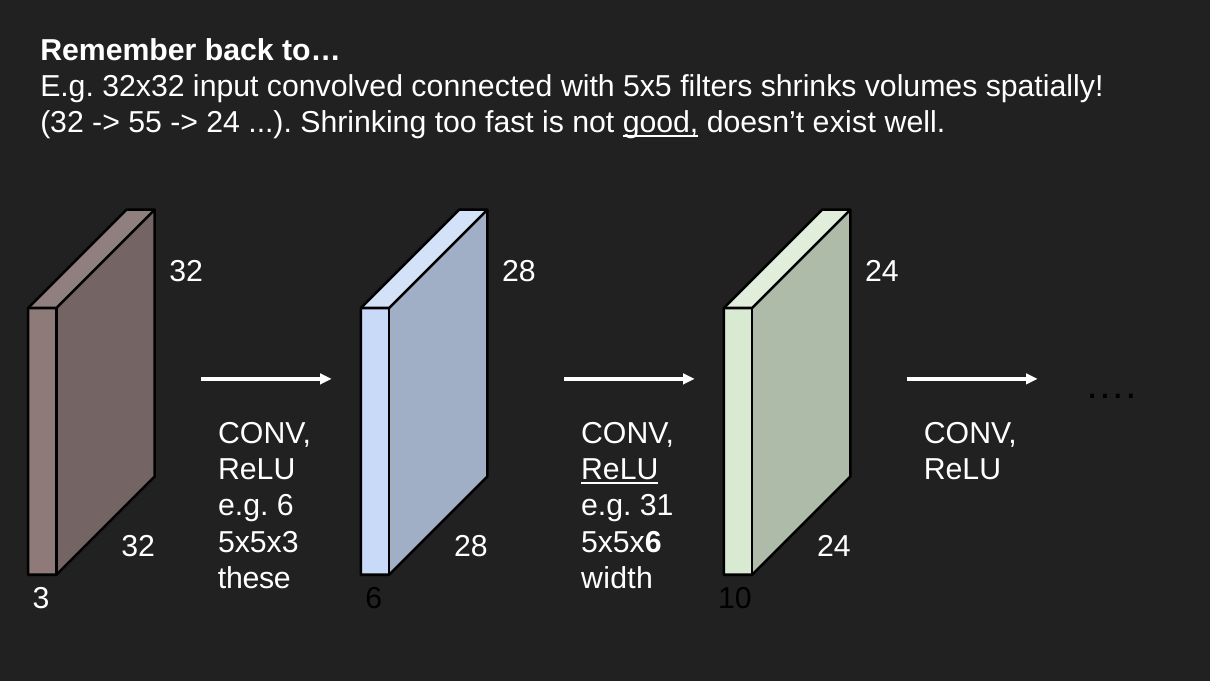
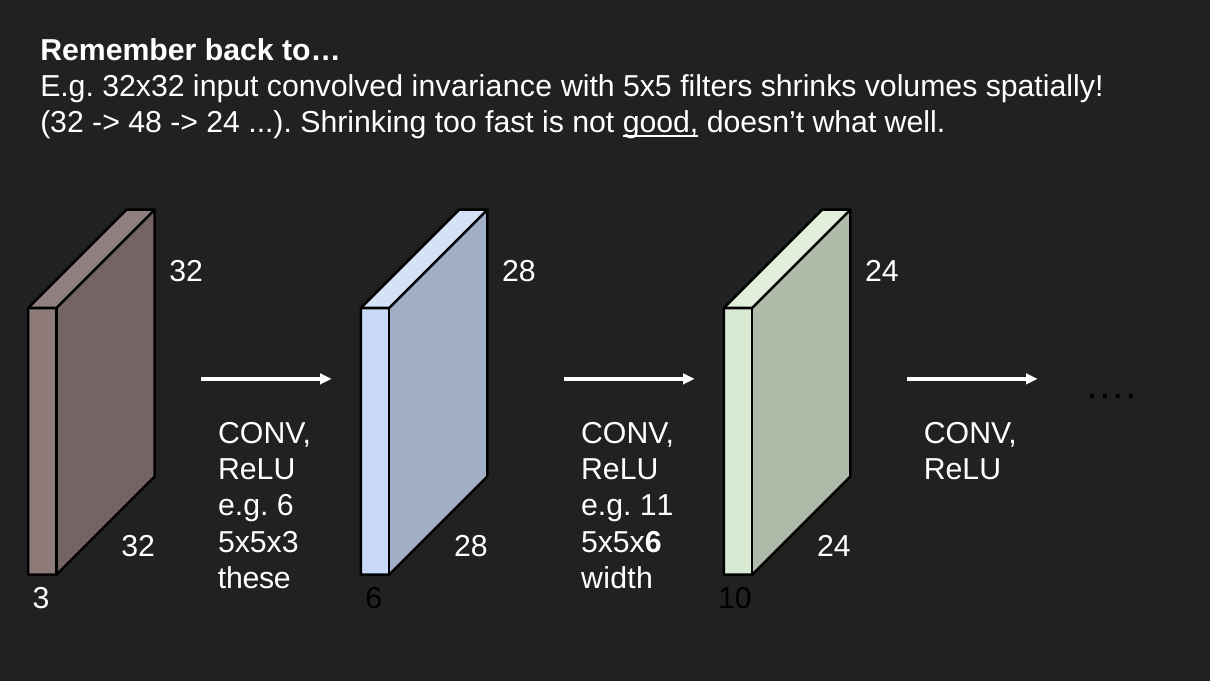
connected: connected -> invariance
55: 55 -> 48
exist: exist -> what
ReLU at (620, 469) underline: present -> none
31: 31 -> 11
